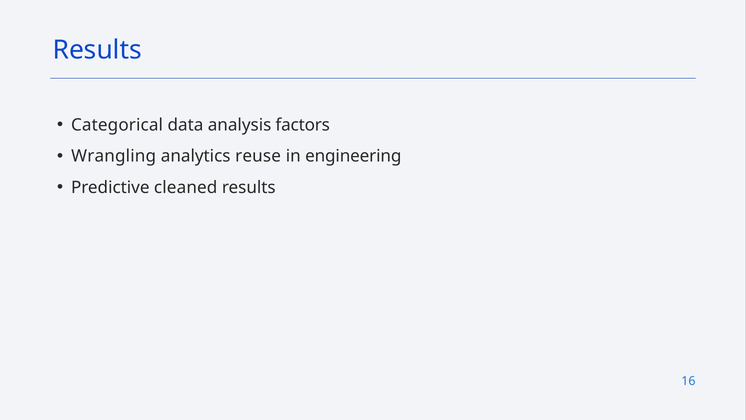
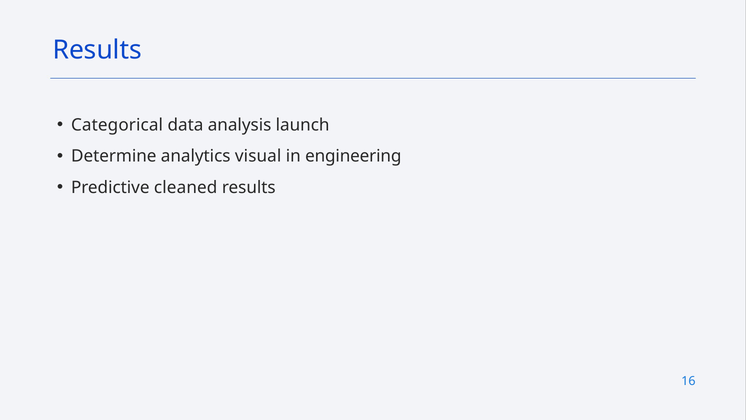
factors: factors -> launch
Wrangling: Wrangling -> Determine
reuse: reuse -> visual
